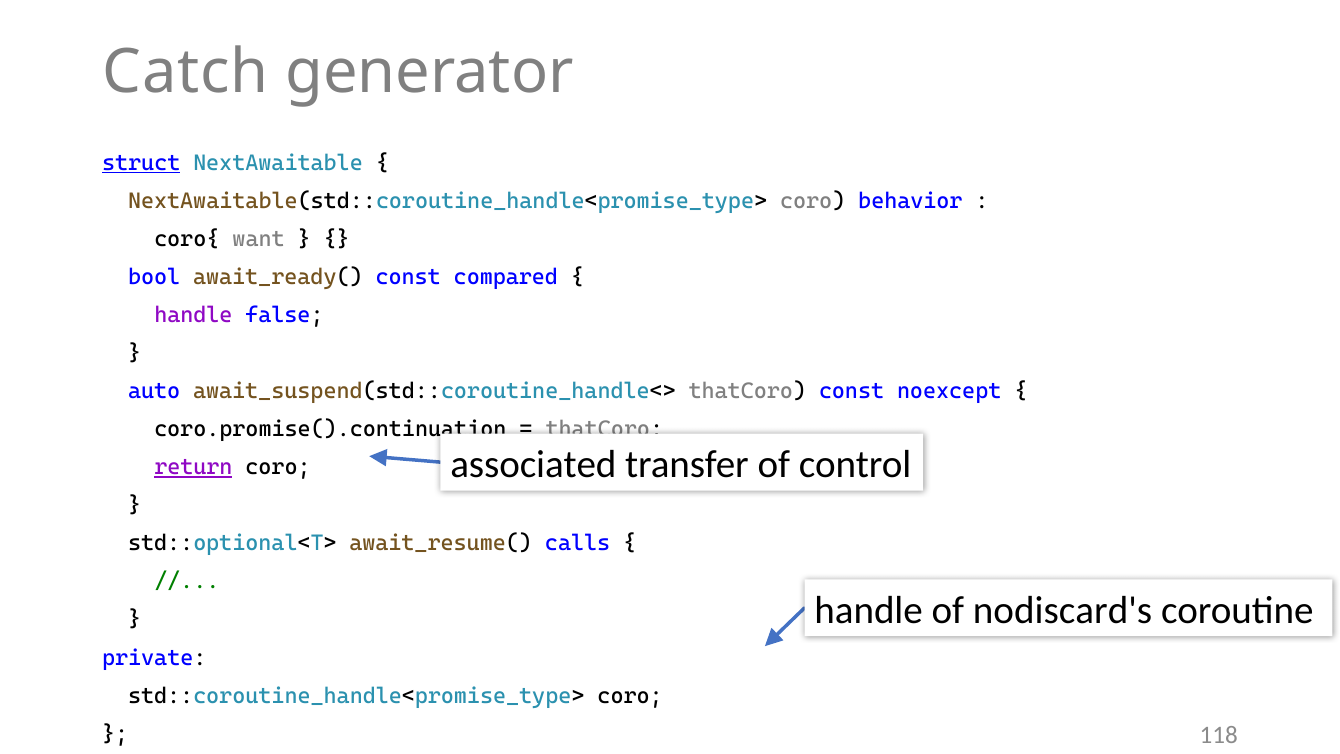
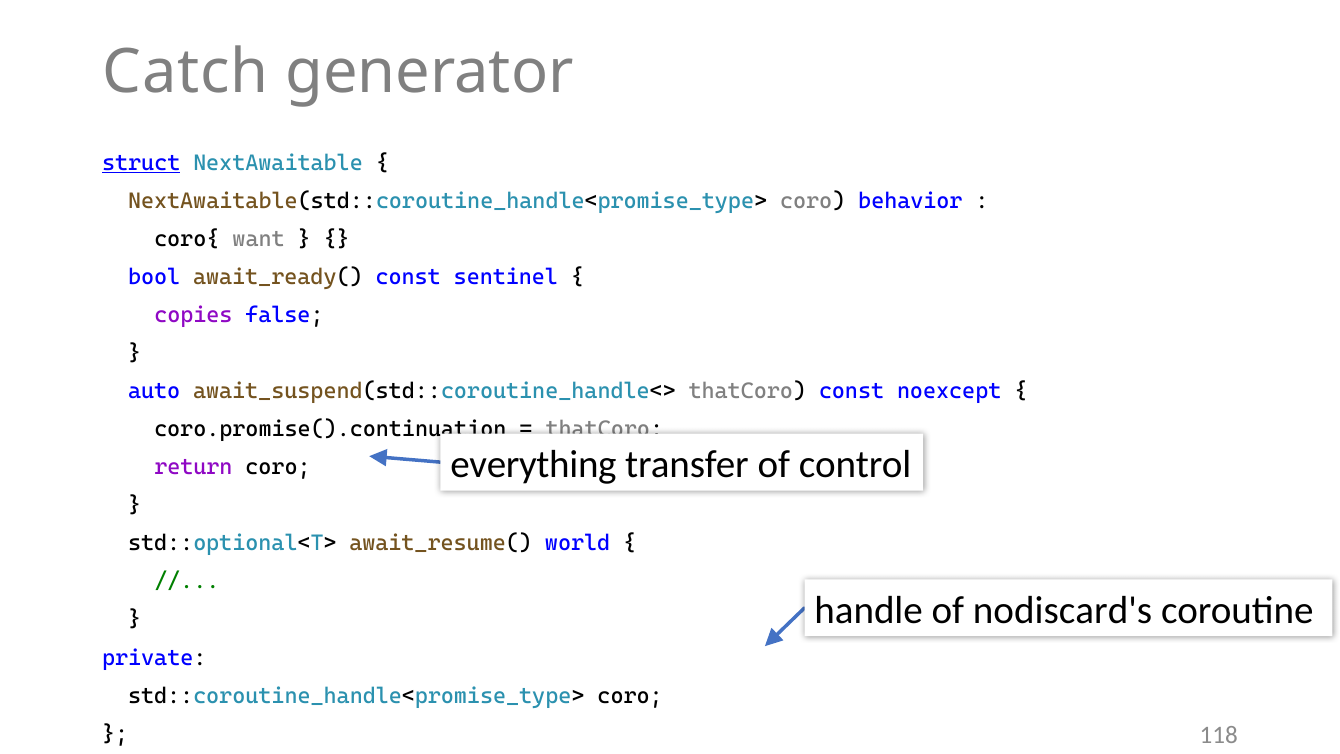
compared: compared -> sentinel
handle at (193, 315): handle -> copies
associated: associated -> everything
return underline: present -> none
calls: calls -> world
